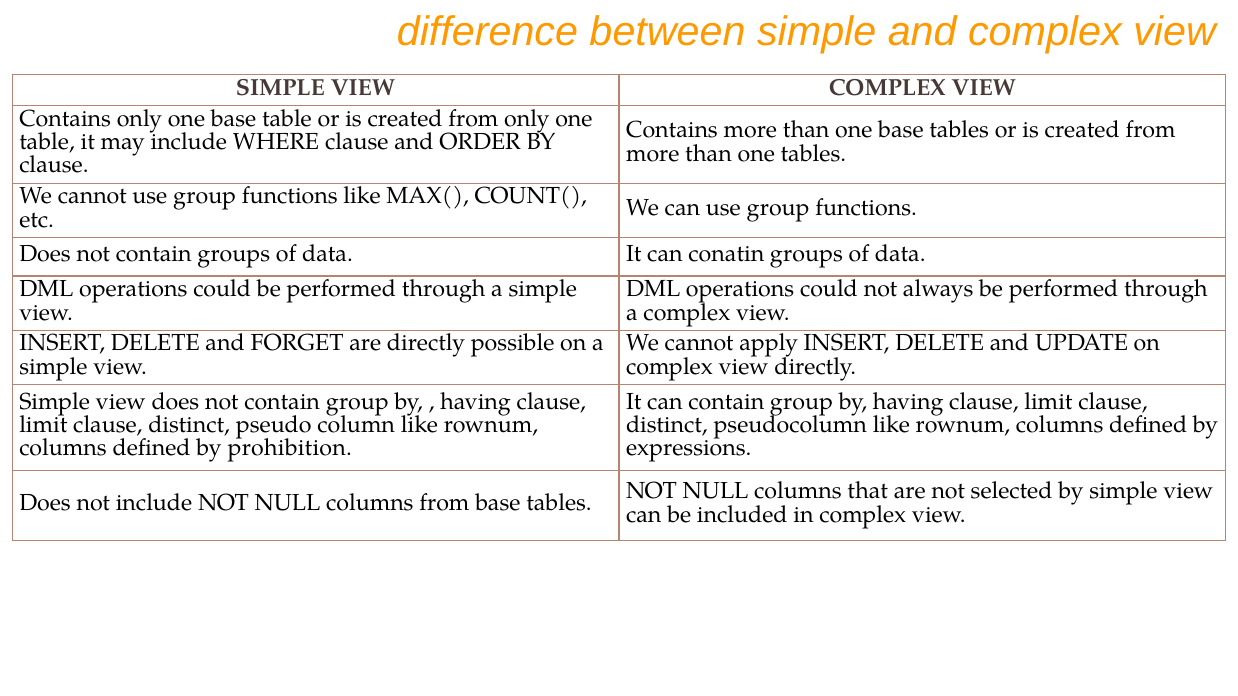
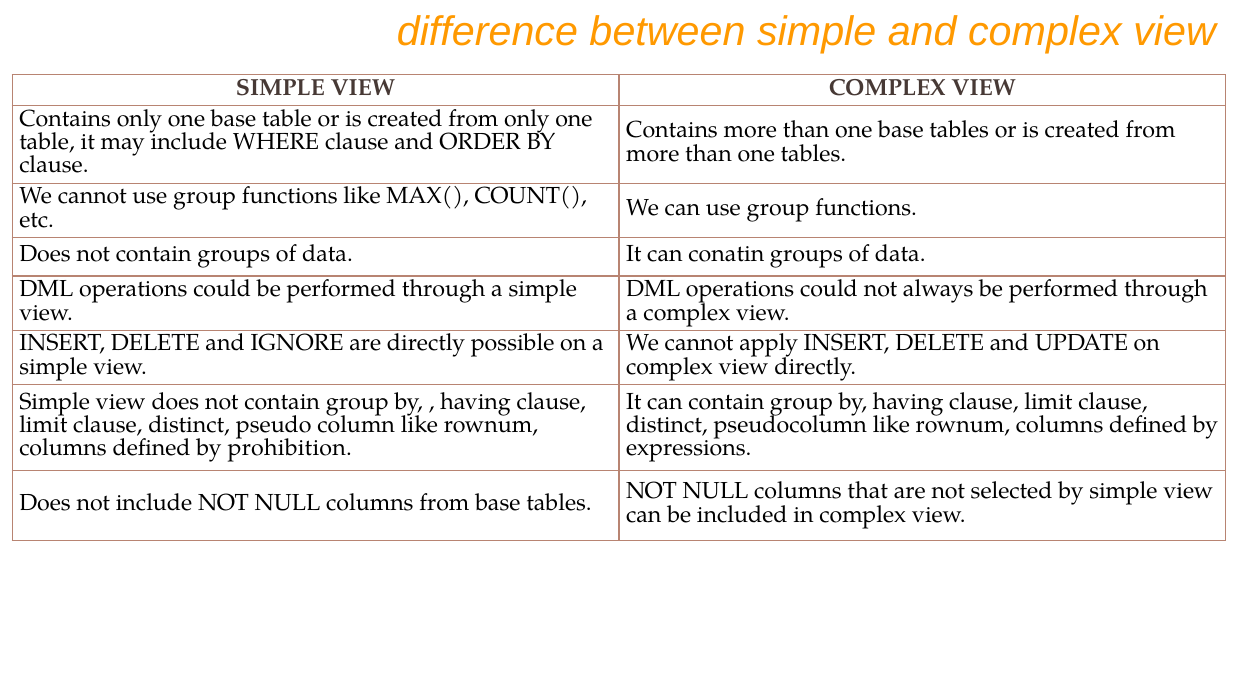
FORGET: FORGET -> IGNORE
